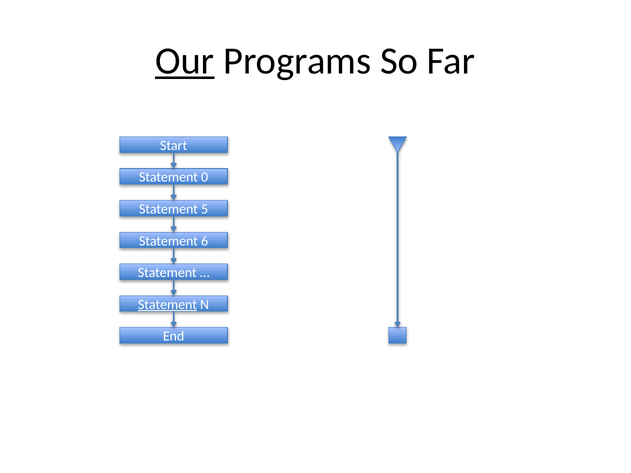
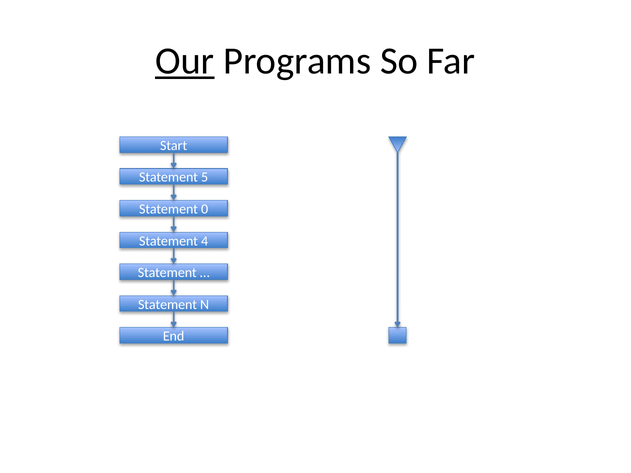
0: 0 -> 5
5: 5 -> 0
6: 6 -> 4
Statement at (167, 305) underline: present -> none
